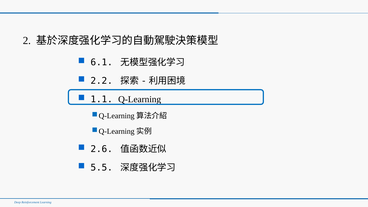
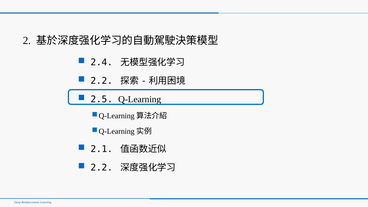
6.1: 6.1 -> 2.4
1.1: 1.1 -> 2.5
2.6: 2.6 -> 2.1
5.5 at (102, 168): 5.5 -> 2.2
